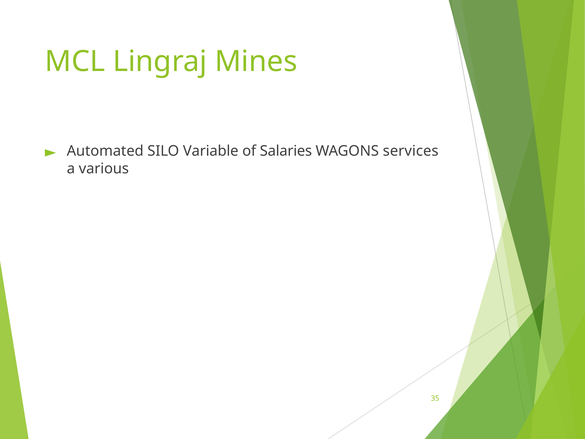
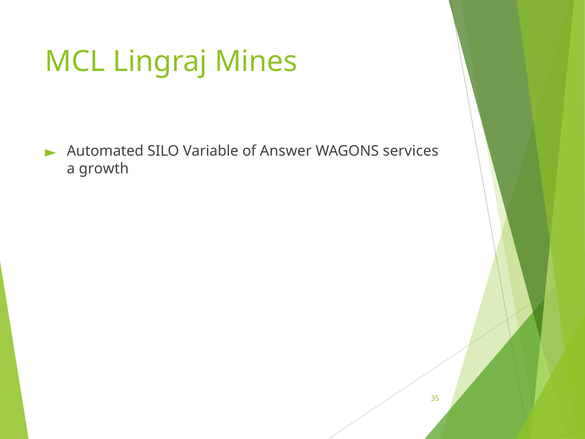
Salaries: Salaries -> Answer
various: various -> growth
